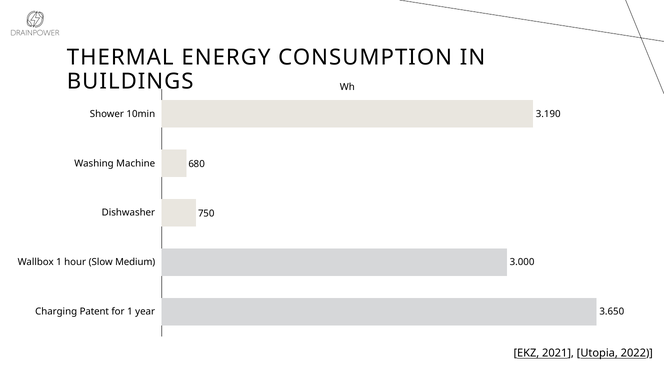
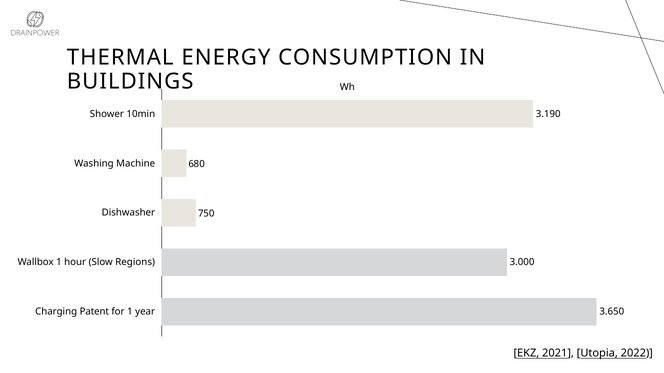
Medium: Medium -> Regions
